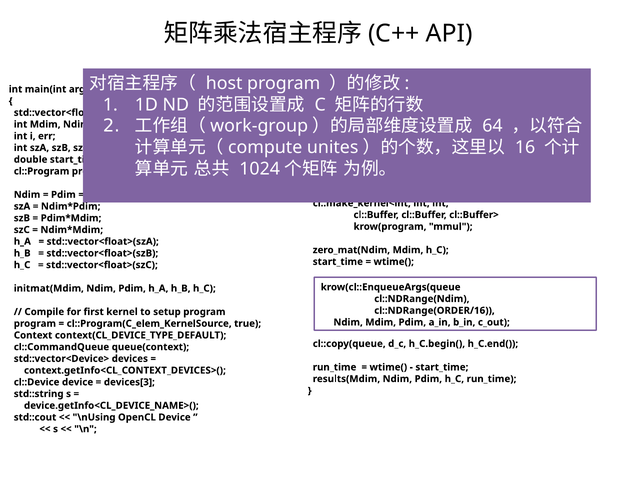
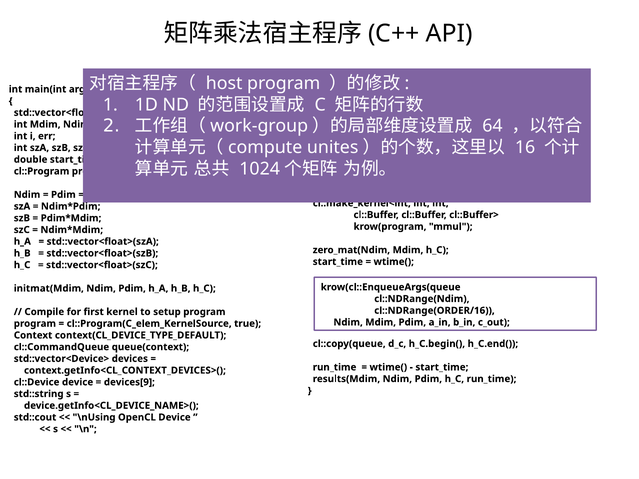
devices[3: devices[3 -> devices[9
